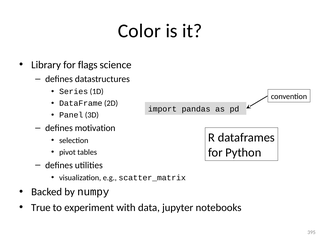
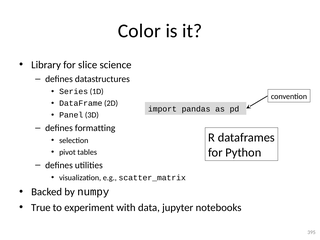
flags: flags -> slice
motivation: motivation -> formatting
